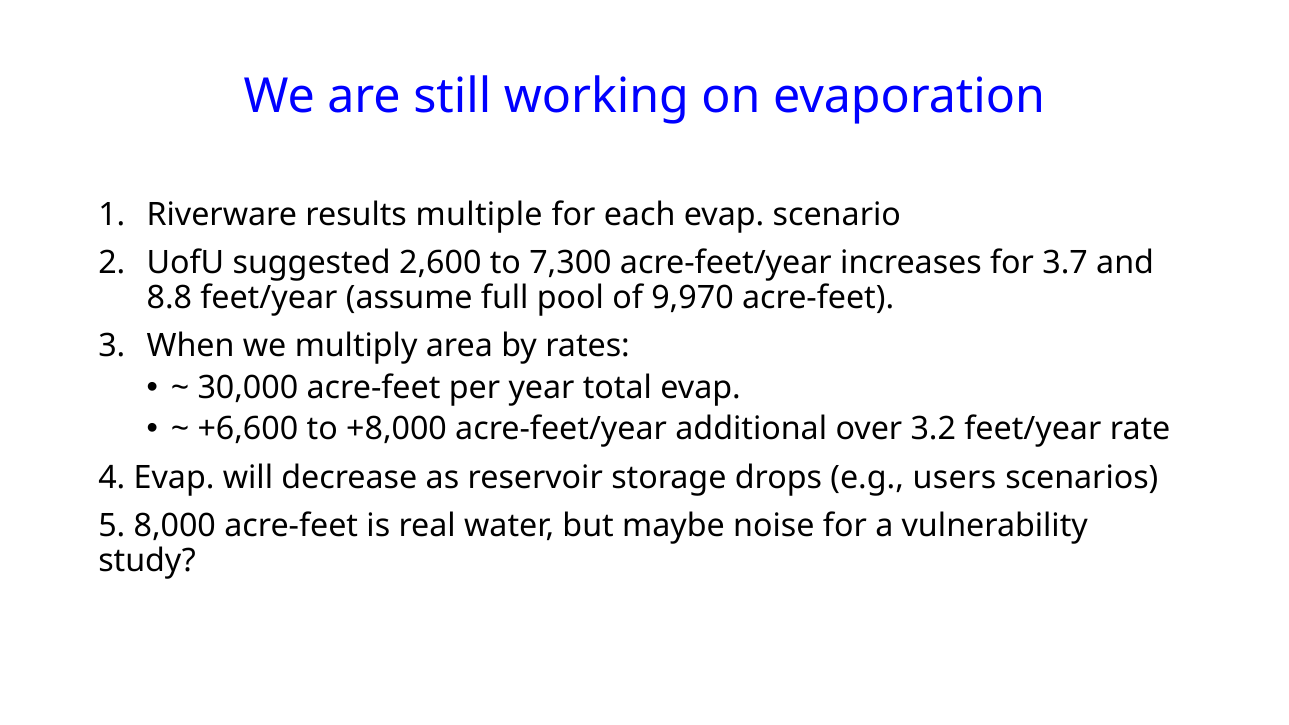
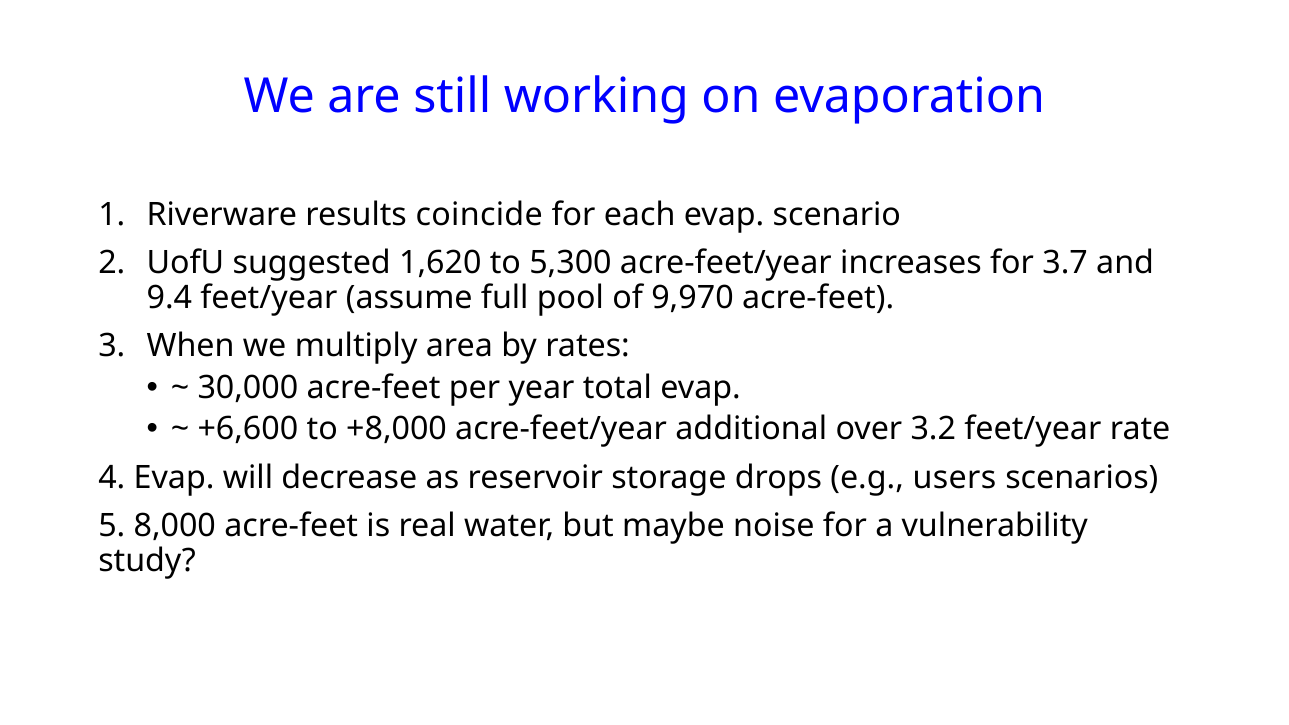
multiple: multiple -> coincide
2,600: 2,600 -> 1,620
7,300: 7,300 -> 5,300
8.8: 8.8 -> 9.4
